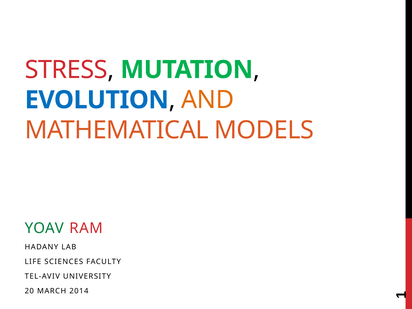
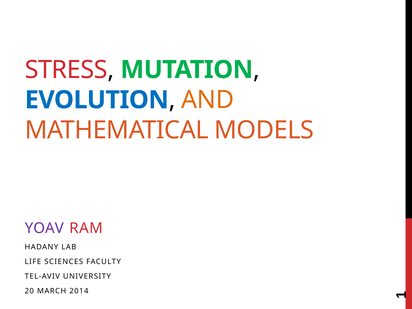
YOAV colour: green -> purple
